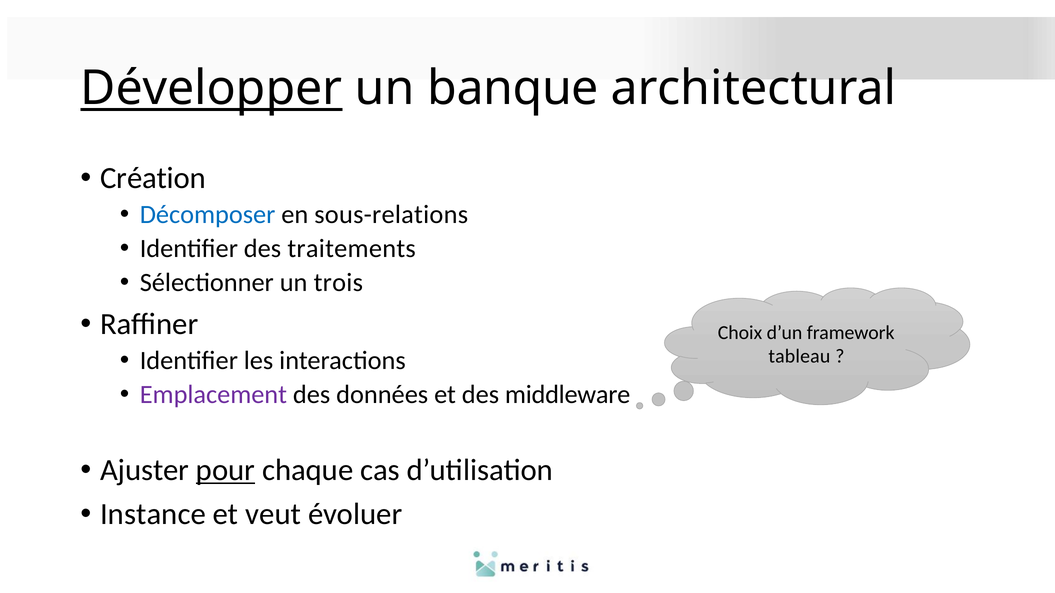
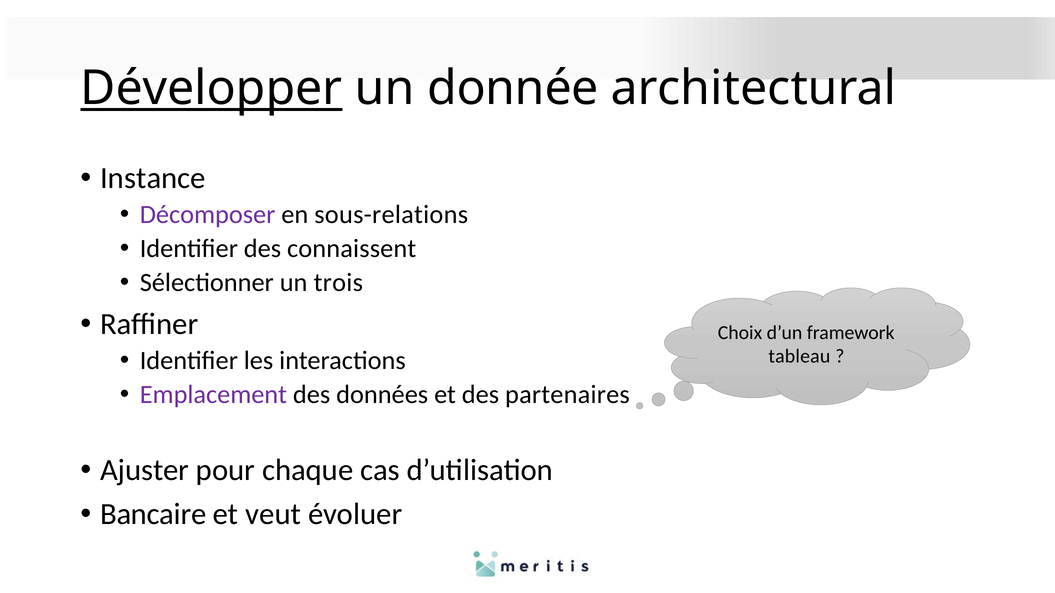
banque: banque -> donnée
Création: Création -> Instance
Décomposer colour: blue -> purple
traitements: traitements -> connaissent
middleware: middleware -> partenaires
pour underline: present -> none
Instance: Instance -> Bancaire
